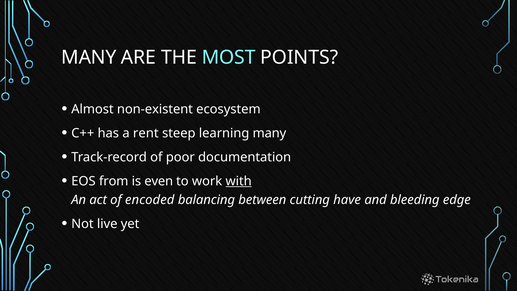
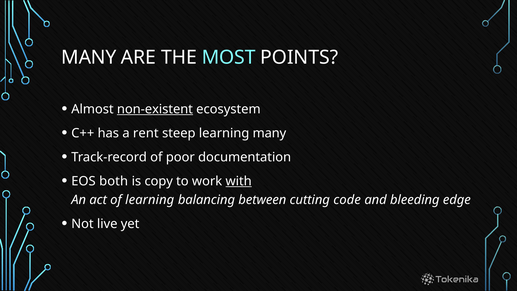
non-existent underline: none -> present
from: from -> both
even: even -> copy
of encoded: encoded -> learning
have: have -> code
